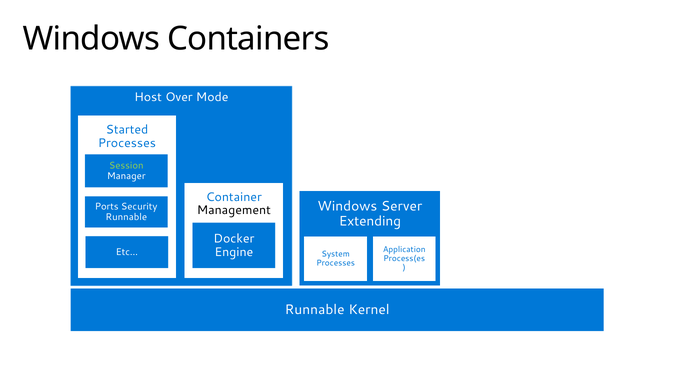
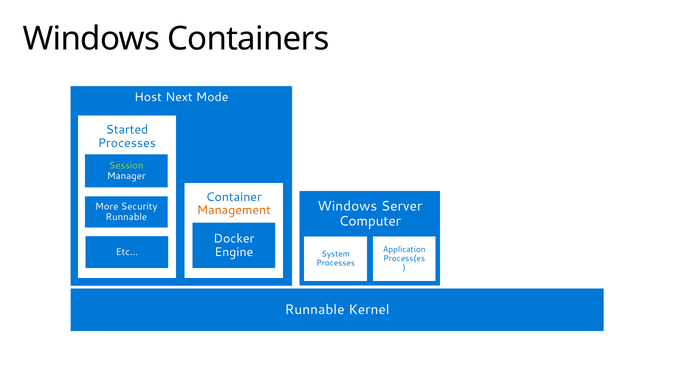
Over: Over -> Next
Ports: Ports -> More
Management colour: black -> orange
Extending: Extending -> Computer
